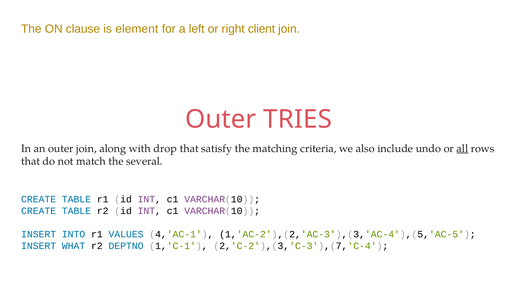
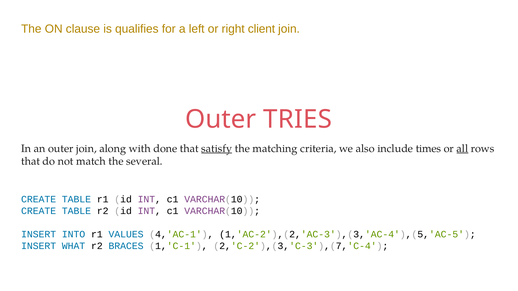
element: element -> qualifies
drop: drop -> done
satisfy underline: none -> present
undo: undo -> times
DEPTNO: DEPTNO -> BRACES
